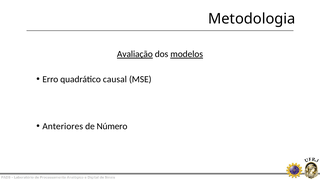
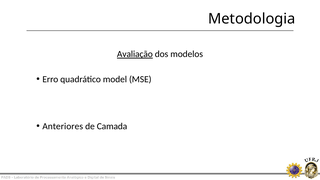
modelos underline: present -> none
causal: causal -> model
Número: Número -> Camada
